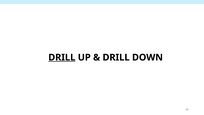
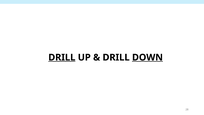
DOWN underline: none -> present
